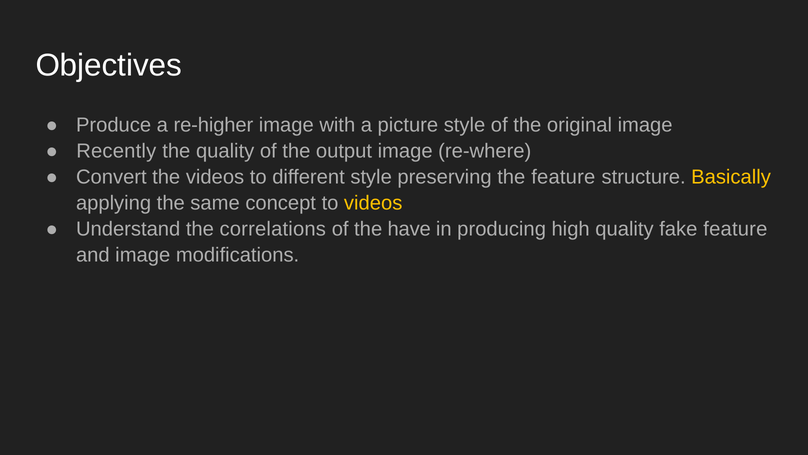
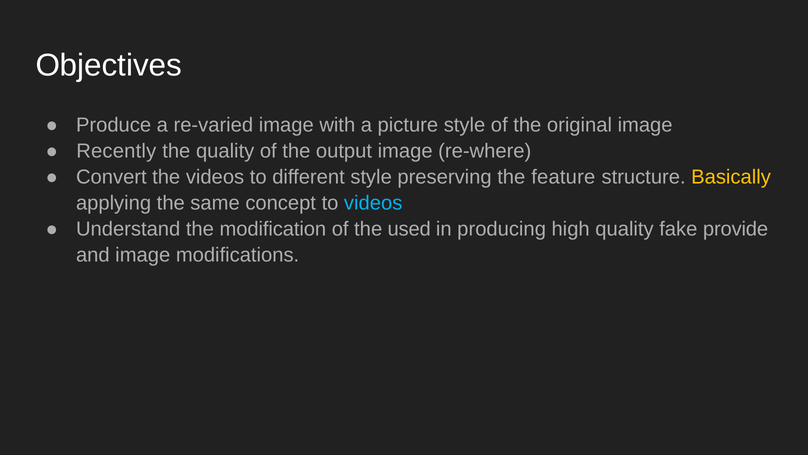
re-higher: re-higher -> re-varied
videos at (373, 203) colour: yellow -> light blue
correlations: correlations -> modification
have: have -> used
fake feature: feature -> provide
